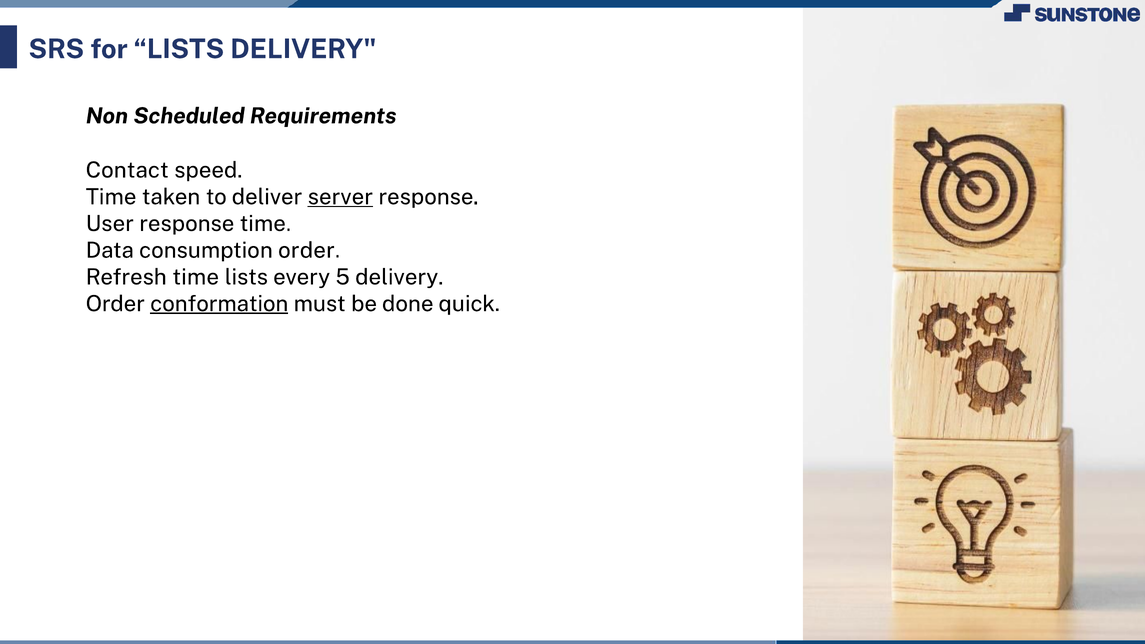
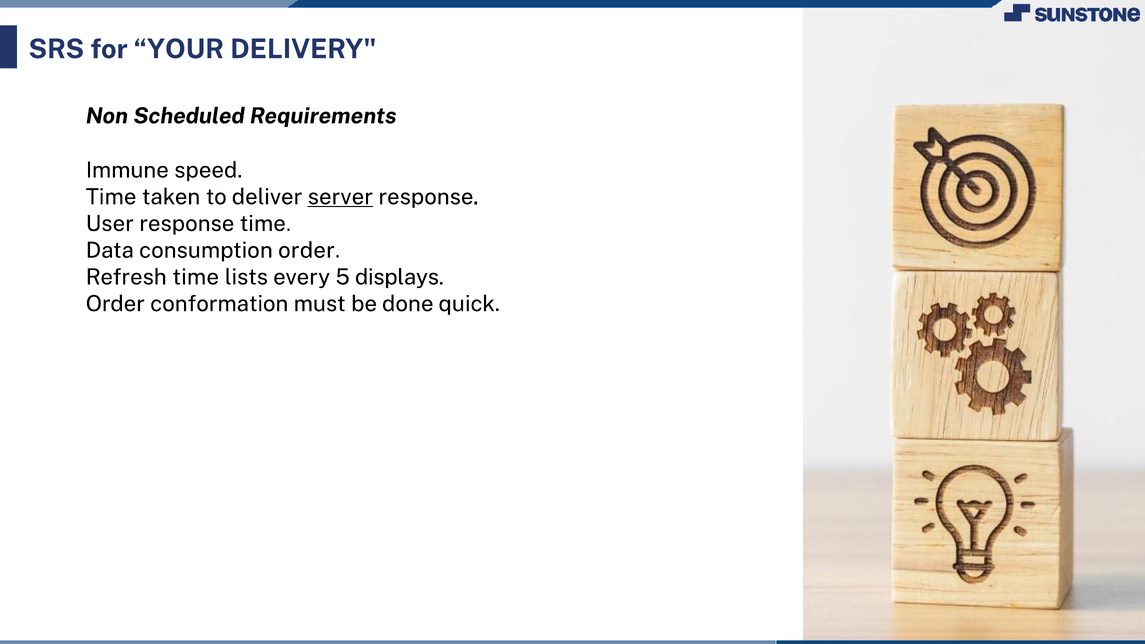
for LISTS: LISTS -> YOUR
Contact: Contact -> Immune
5 delivery: delivery -> displays
conformation underline: present -> none
